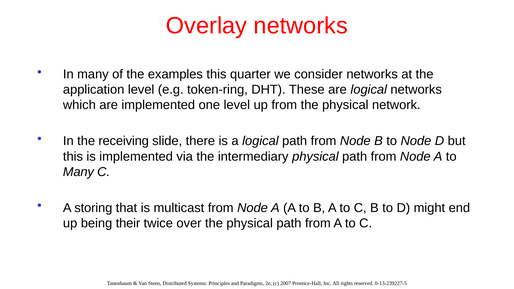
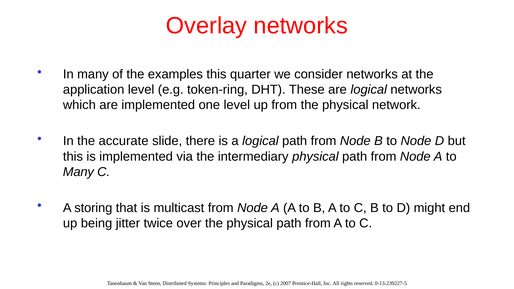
receiving: receiving -> accurate
their: their -> jitter
